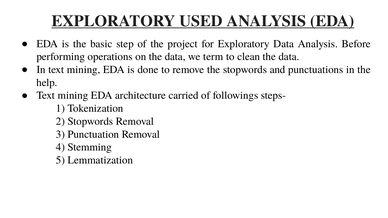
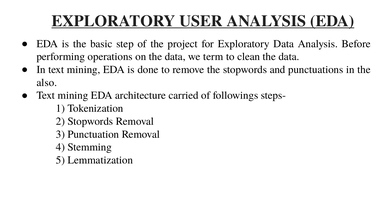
USED: USED -> USER
help: help -> also
